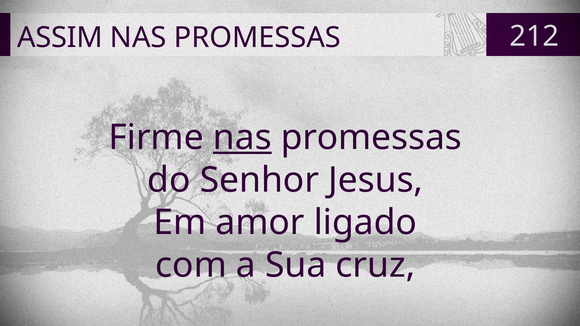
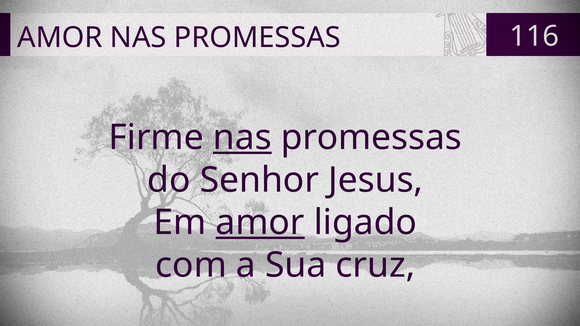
ASSIM at (60, 38): ASSIM -> AMOR
212: 212 -> 116
amor at (260, 223) underline: none -> present
